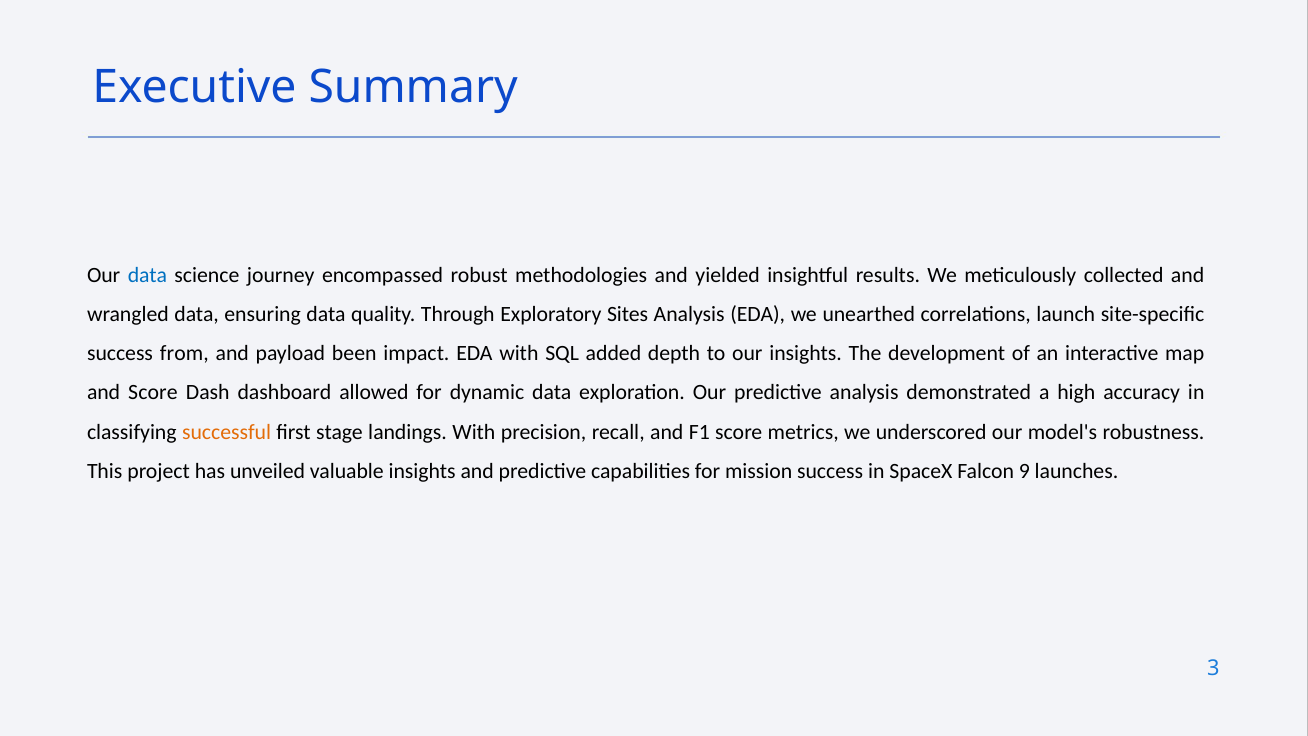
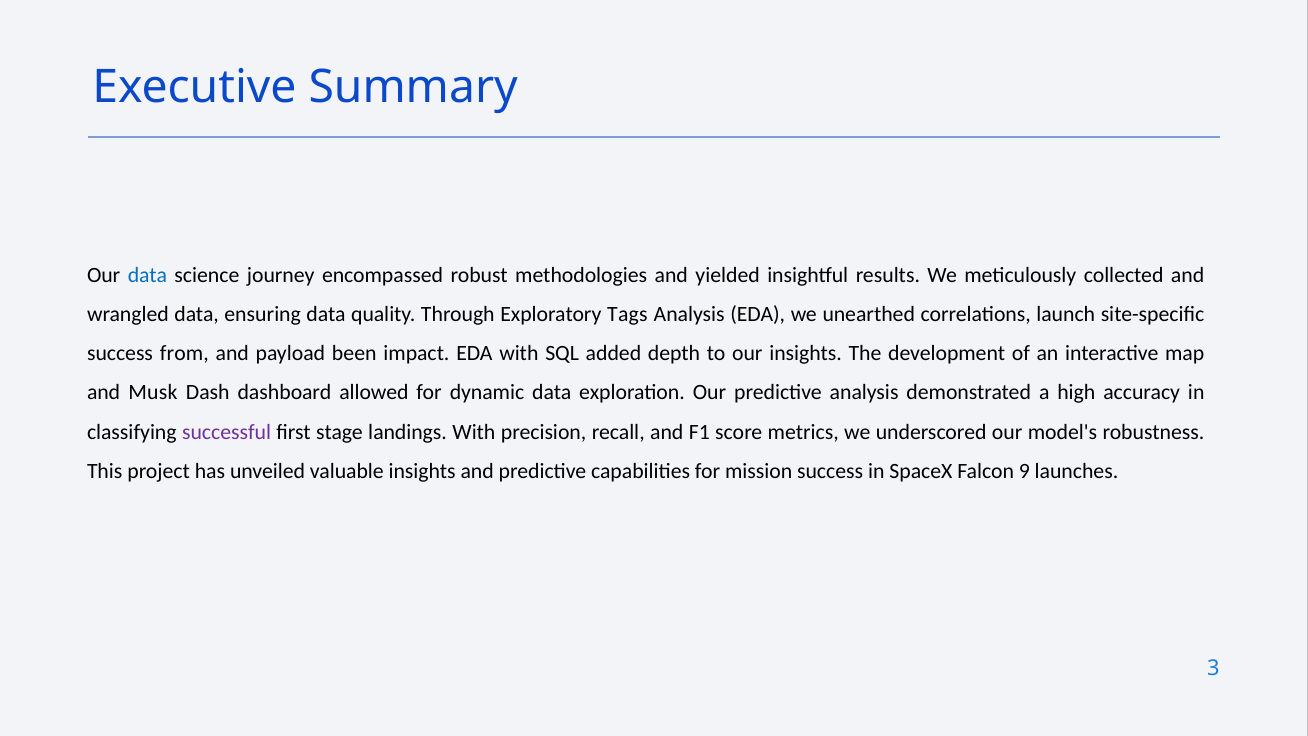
Sites: Sites -> Tags
and Score: Score -> Musk
successful colour: orange -> purple
